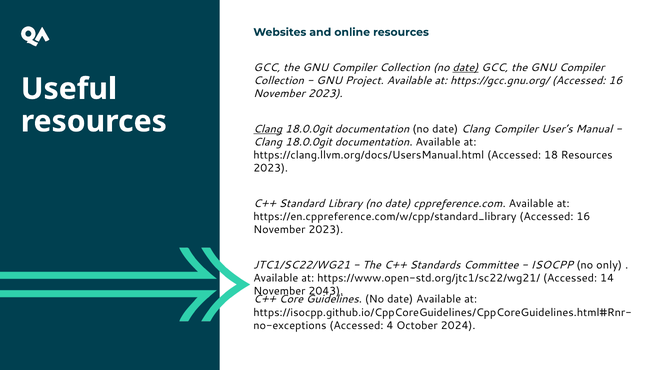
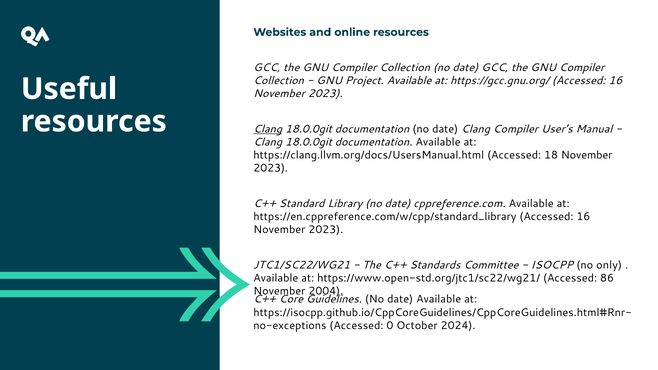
date at (465, 67) underline: present -> none
18 Resources: Resources -> November
14: 14 -> 86
2043: 2043 -> 2004
4: 4 -> 0
